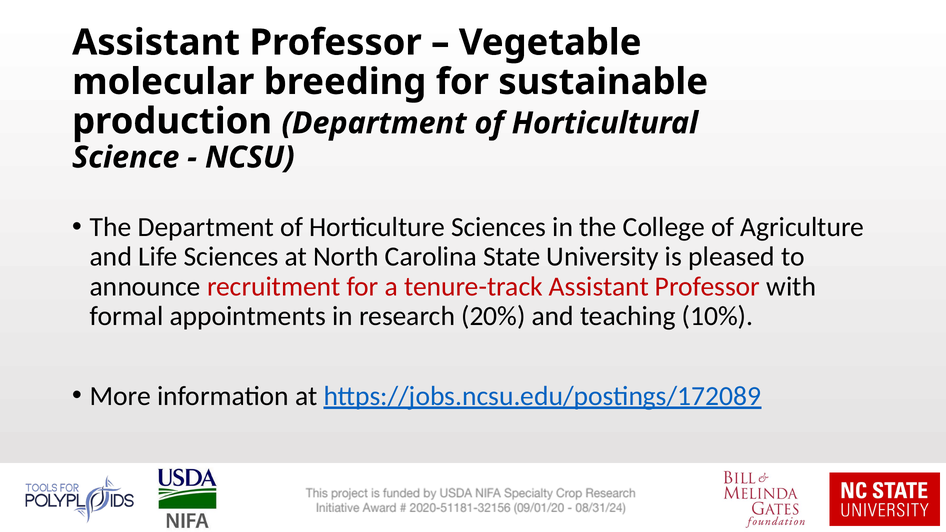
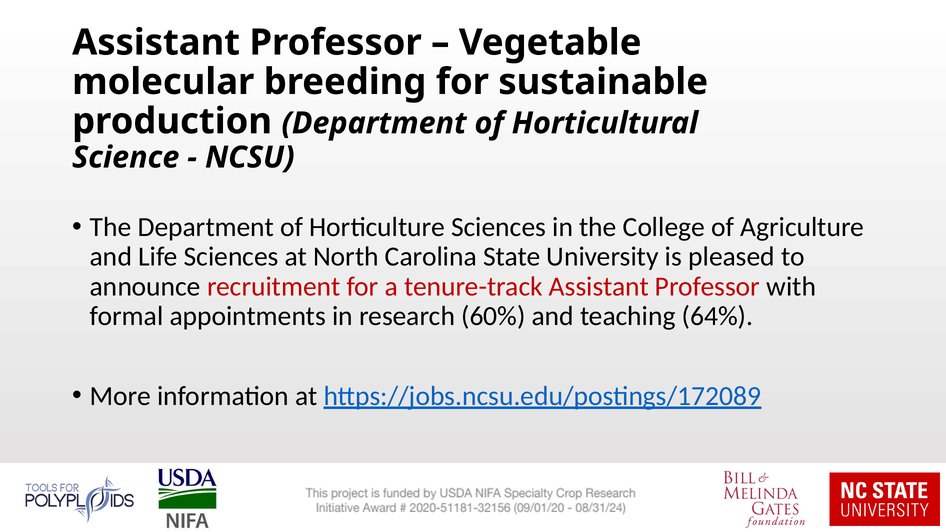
20%: 20% -> 60%
10%: 10% -> 64%
